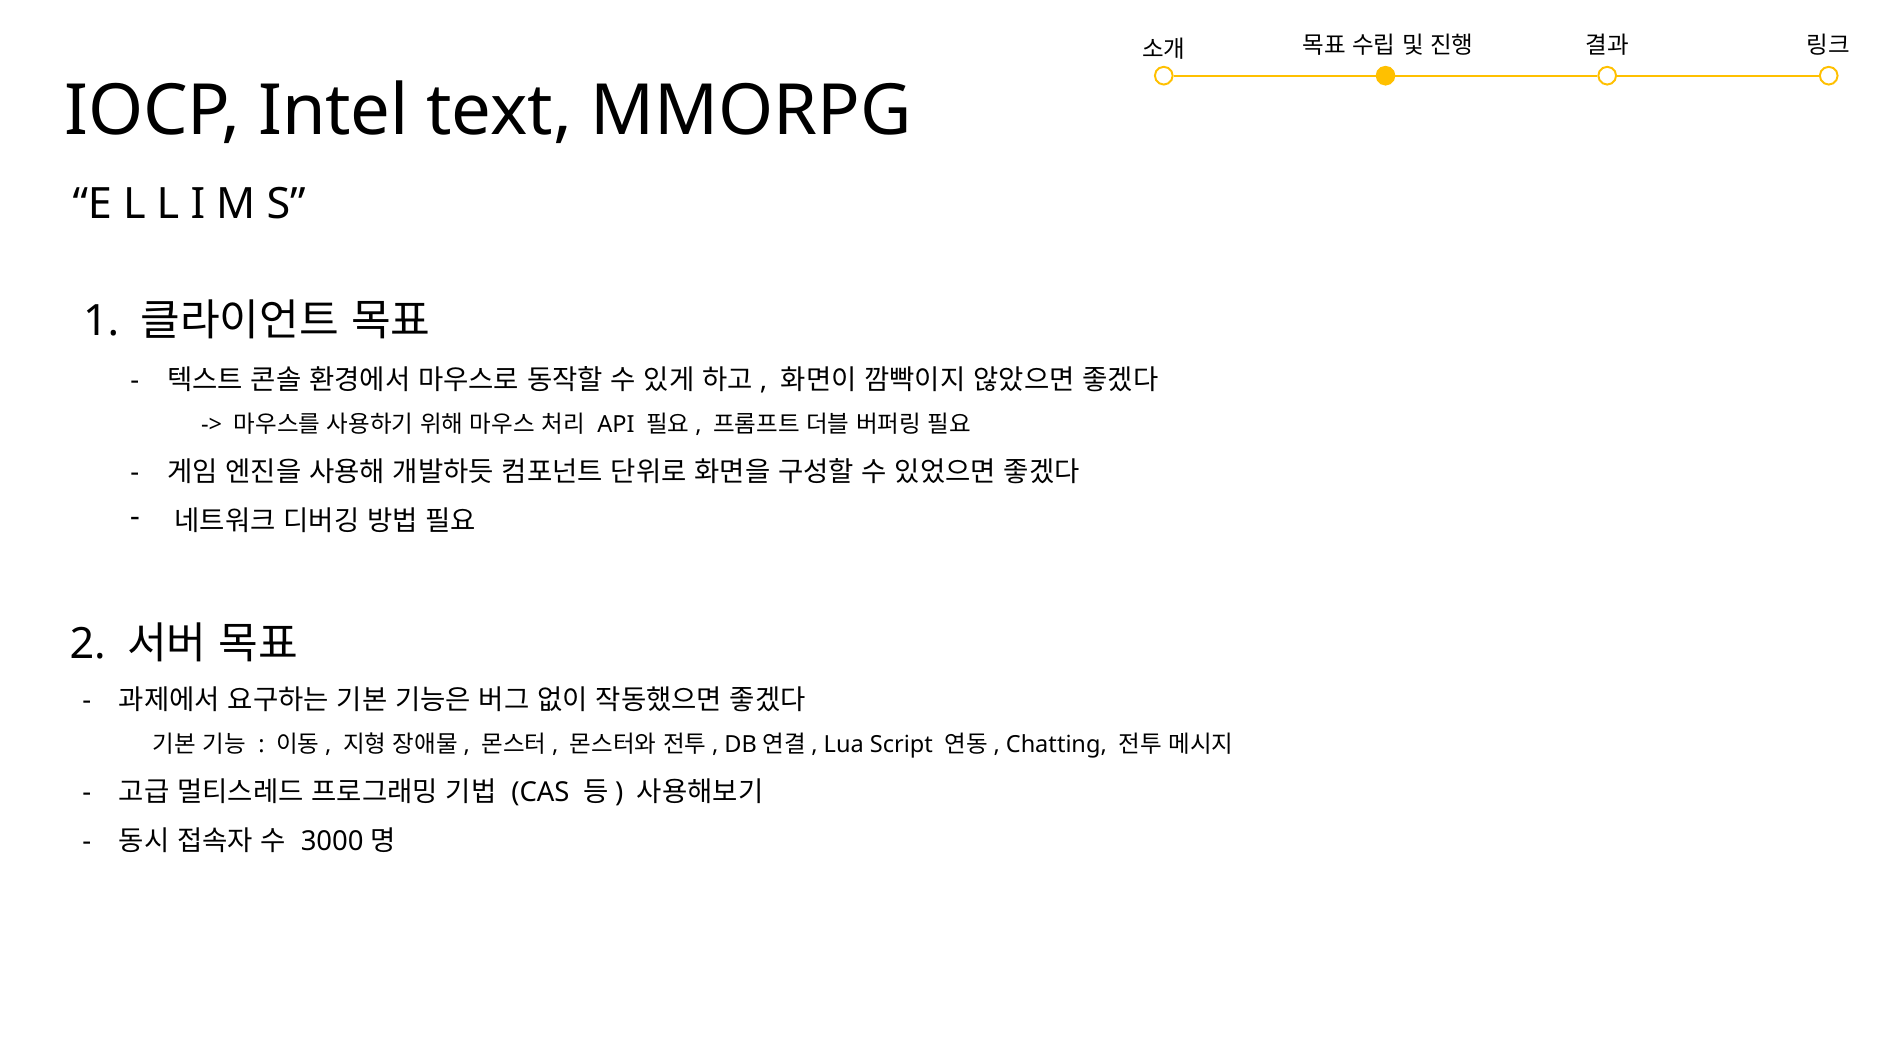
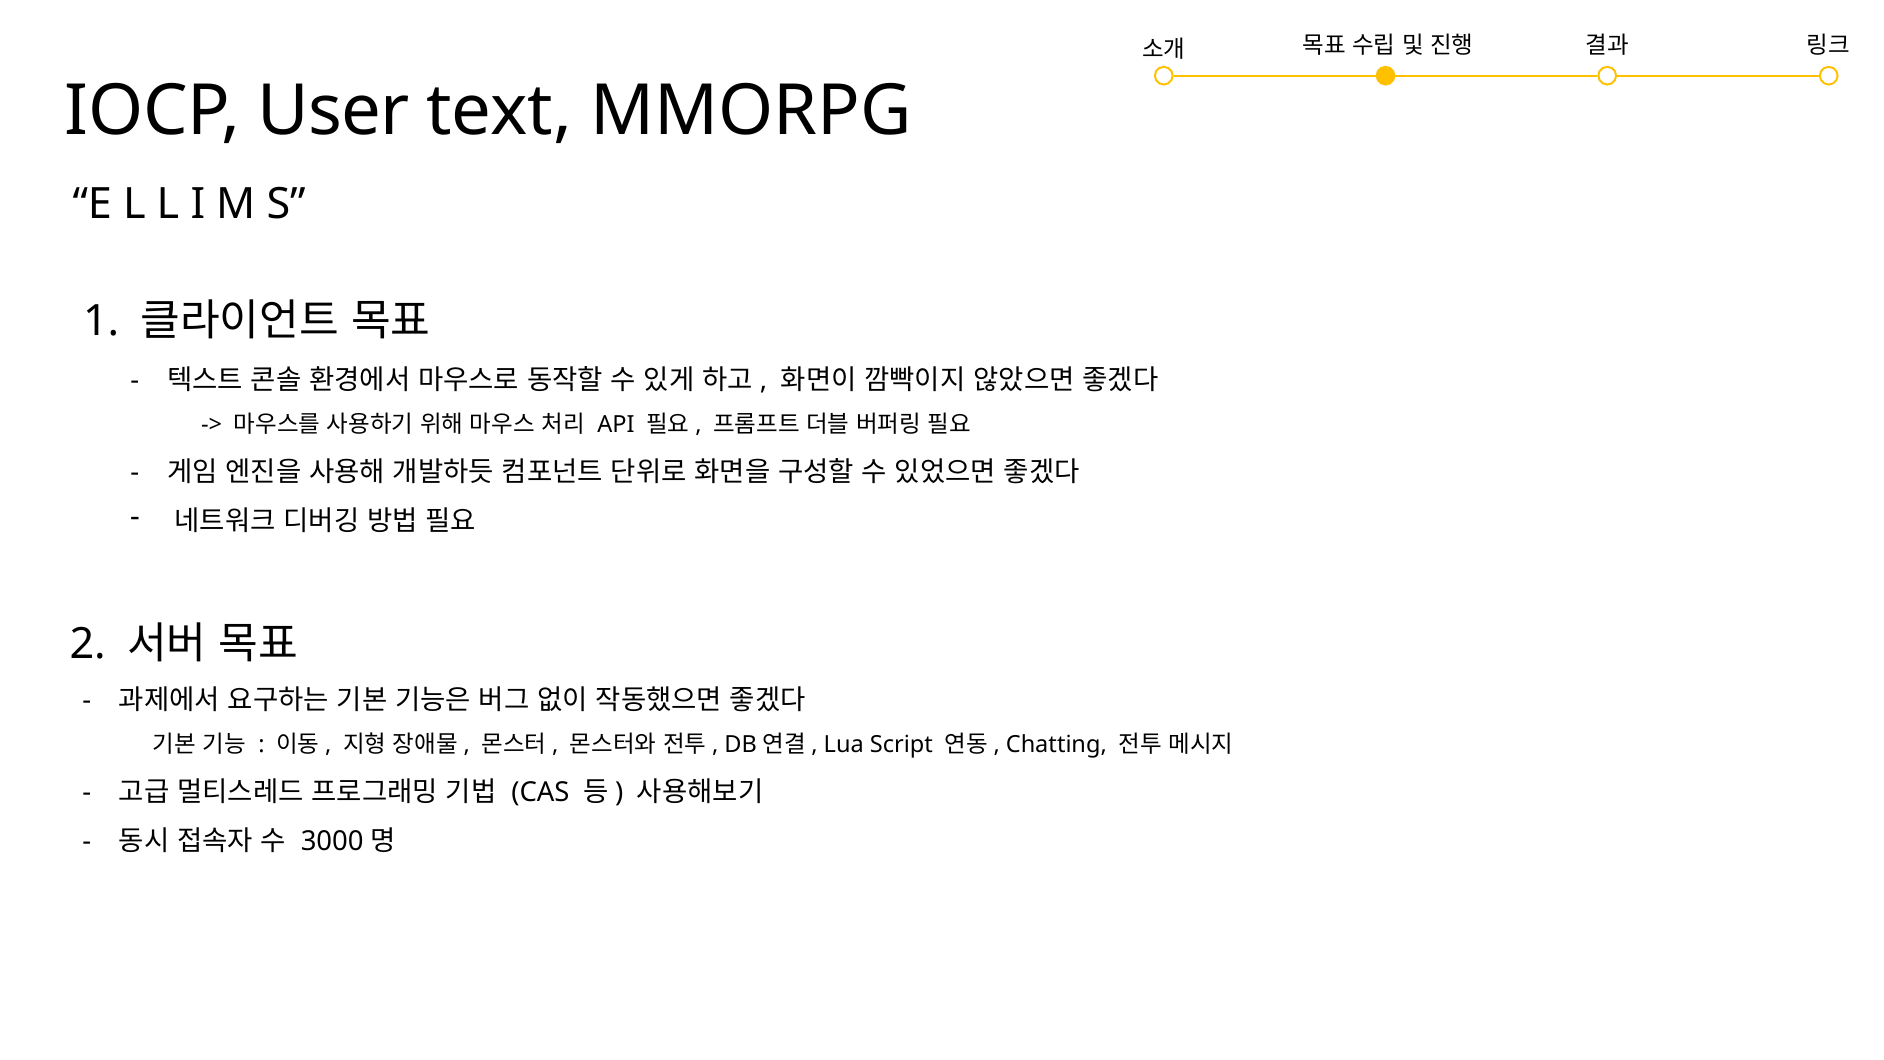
Intel: Intel -> User
